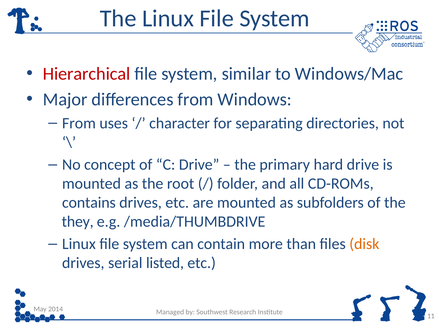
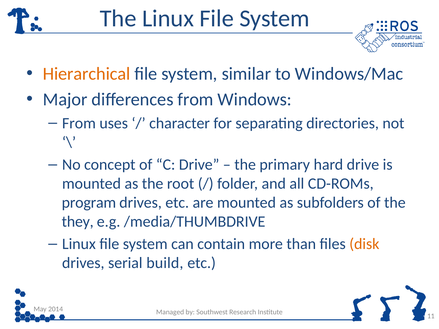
Hierarchical colour: red -> orange
contains: contains -> program
listed: listed -> build
